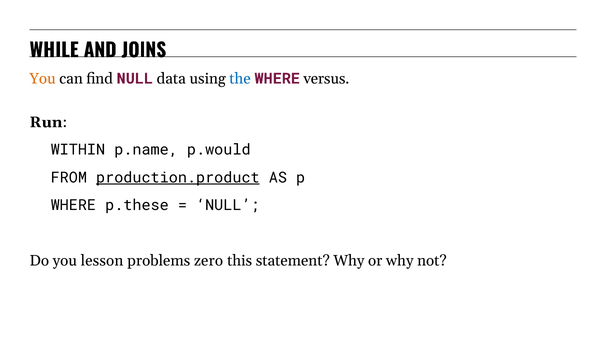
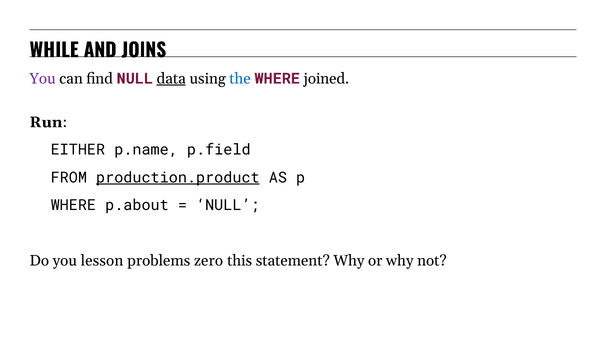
You at (43, 79) colour: orange -> purple
data underline: none -> present
versus: versus -> joined
WITHIN: WITHIN -> EITHER
p.would: p.would -> p.field
p.these: p.these -> p.about
